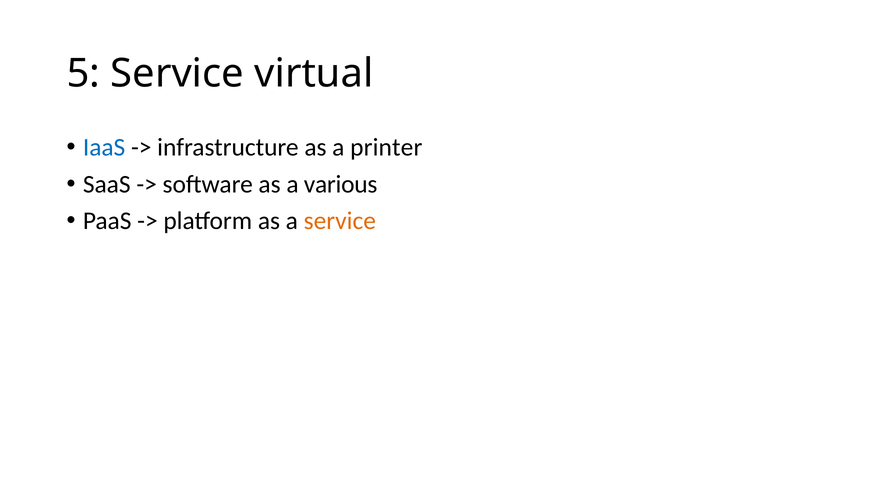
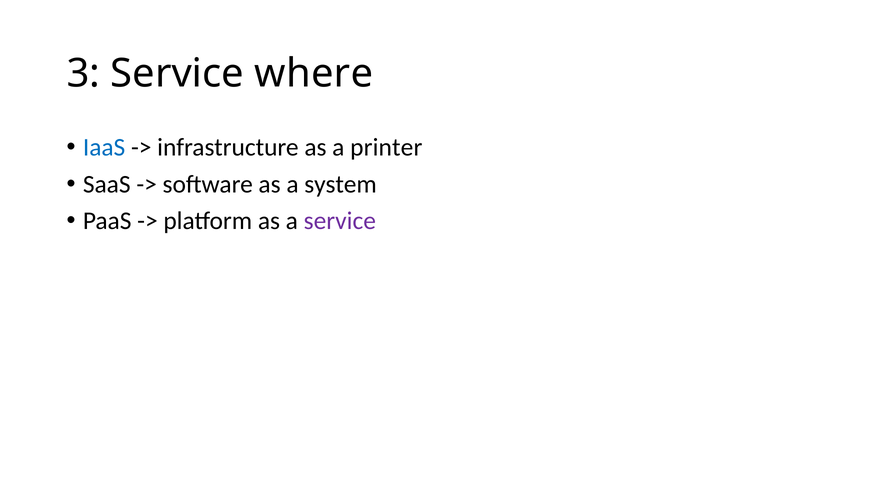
5: 5 -> 3
virtual: virtual -> where
various: various -> system
service at (340, 221) colour: orange -> purple
